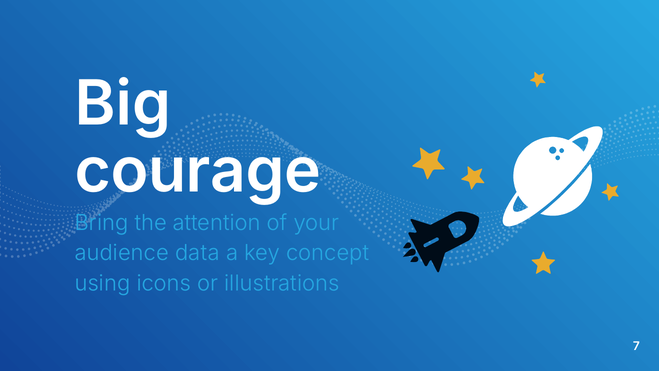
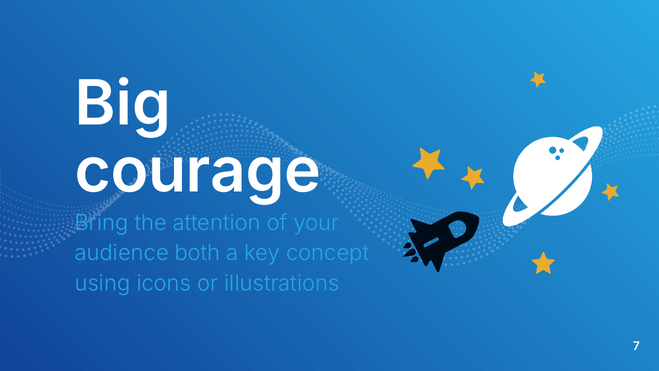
data: data -> both
